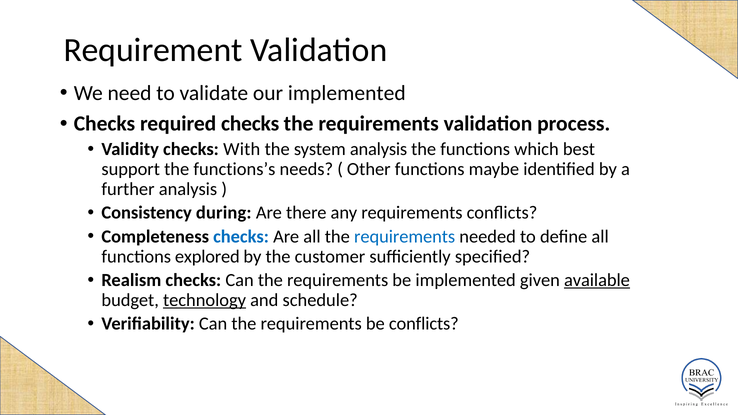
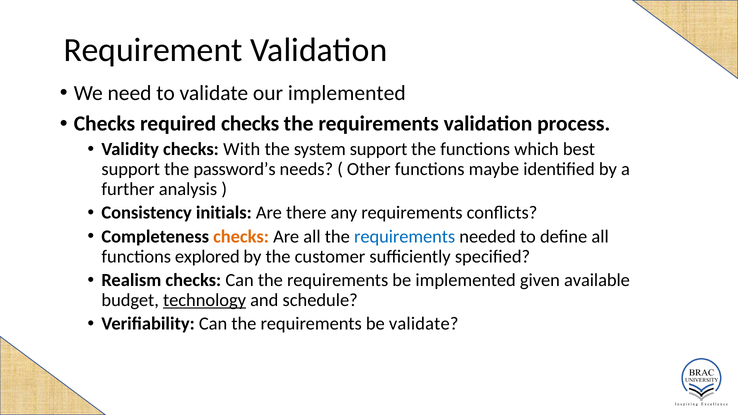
system analysis: analysis -> support
functions’s: functions’s -> password’s
during: during -> initials
checks at (241, 237) colour: blue -> orange
available underline: present -> none
be conflicts: conflicts -> validate
